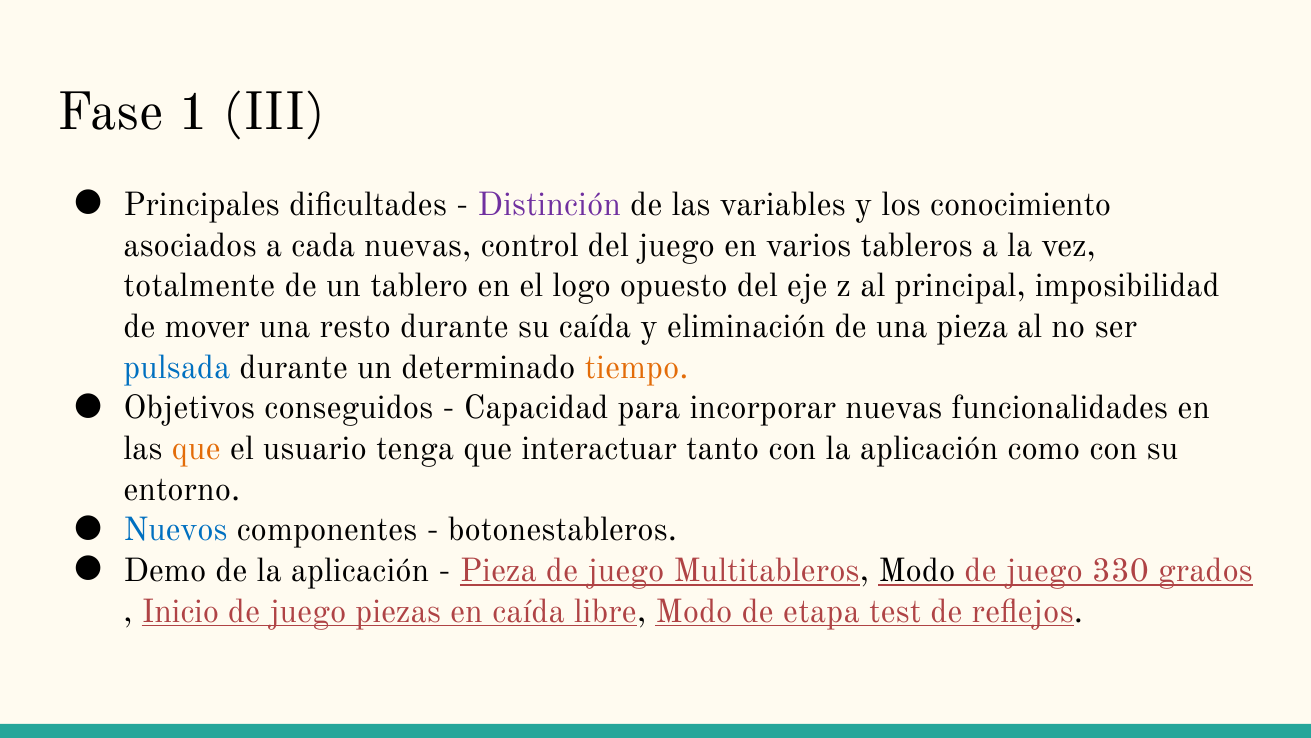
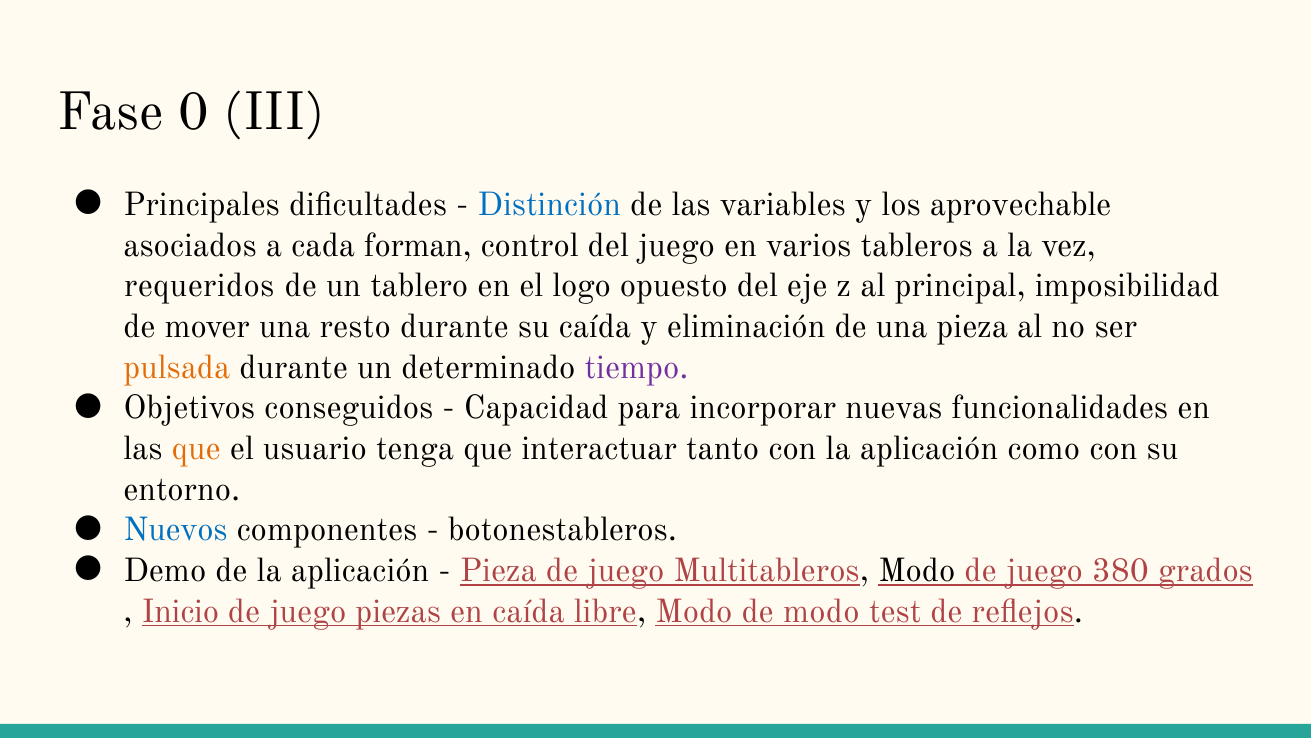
1: 1 -> 0
Distinción colour: purple -> blue
conocimiento: conocimiento -> aprovechable
cada nuevas: nuevas -> forman
totalmente: totalmente -> requeridos
pulsada colour: blue -> orange
tiempo colour: orange -> purple
330: 330 -> 380
de etapa: etapa -> modo
